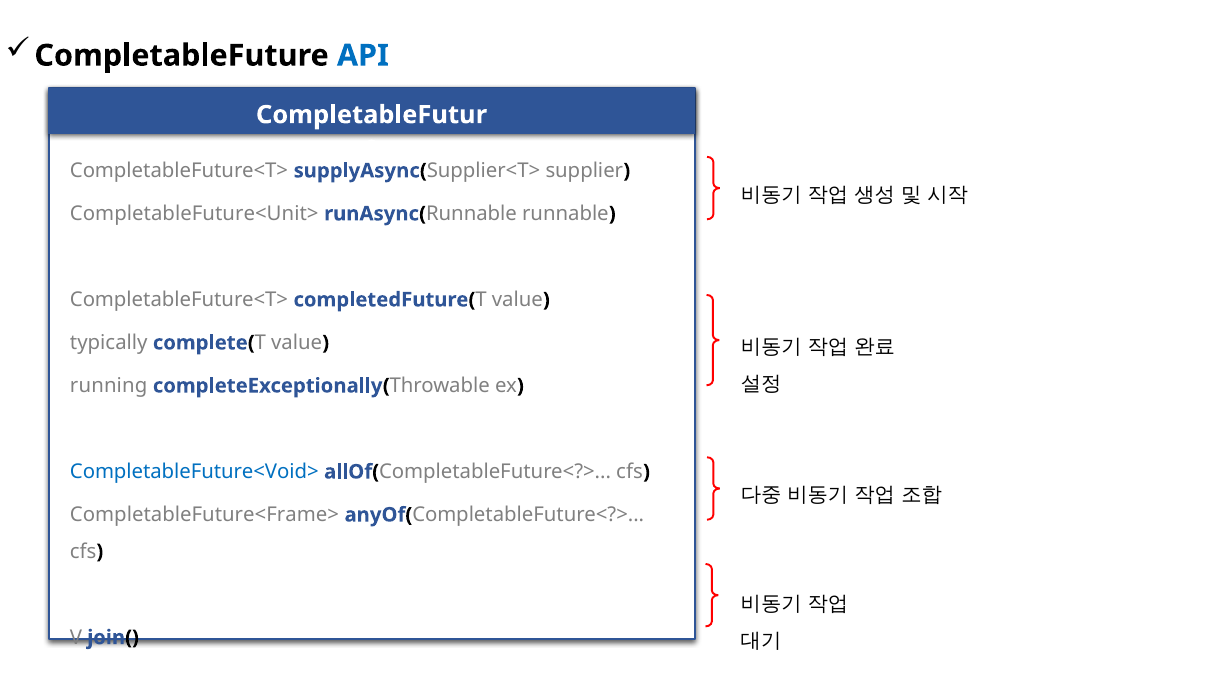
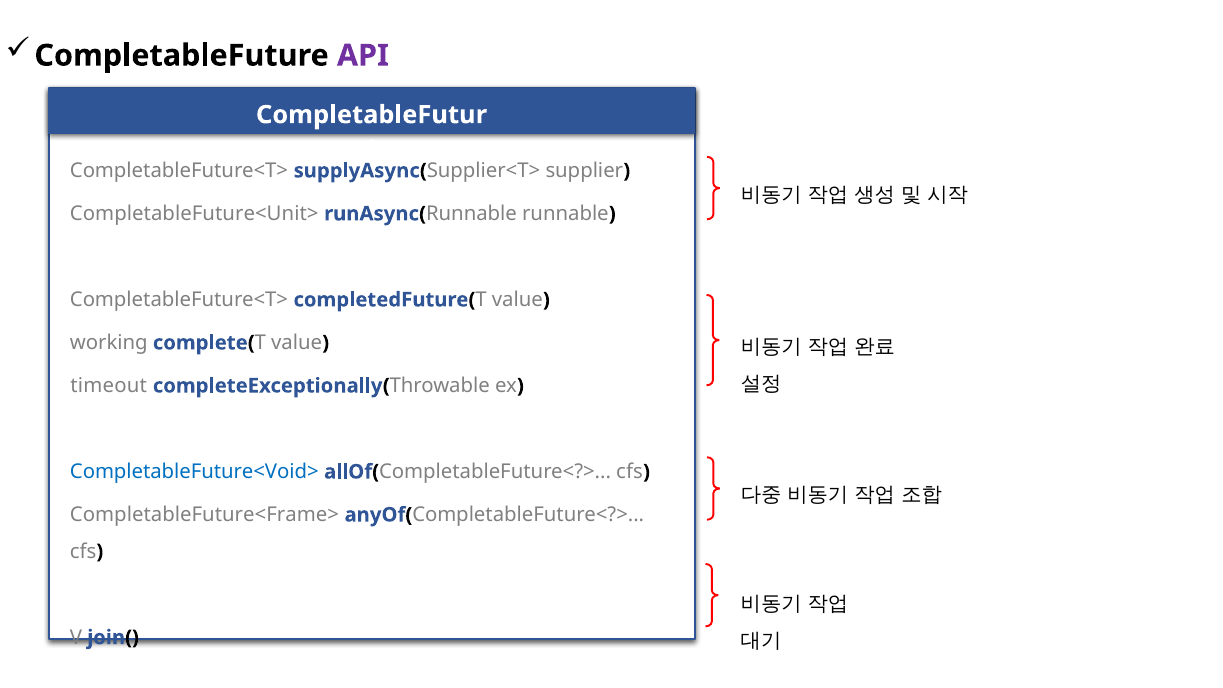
API colour: blue -> purple
typically: typically -> working
running: running -> timeout
